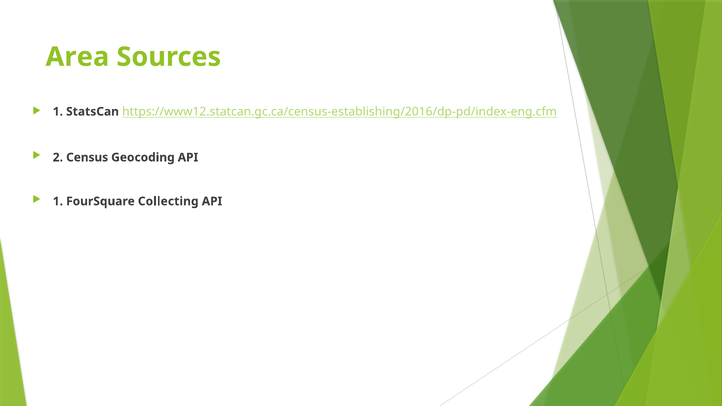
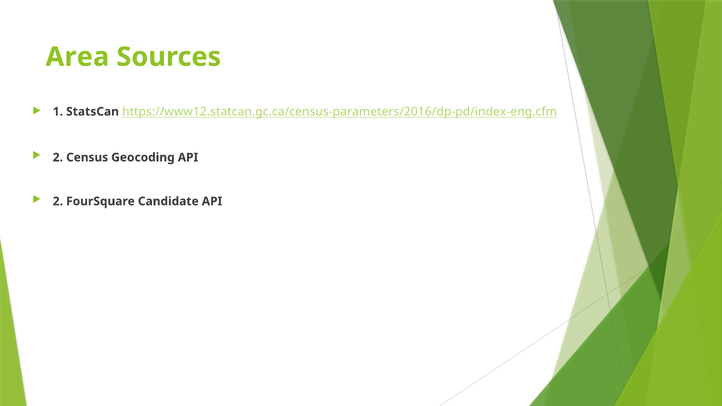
https://www12.statcan.gc.ca/census-establishing/2016/dp-pd/index-eng.cfm: https://www12.statcan.gc.ca/census-establishing/2016/dp-pd/index-eng.cfm -> https://www12.statcan.gc.ca/census-parameters/2016/dp-pd/index-eng.cfm
1 at (58, 201): 1 -> 2
Collecting: Collecting -> Candidate
